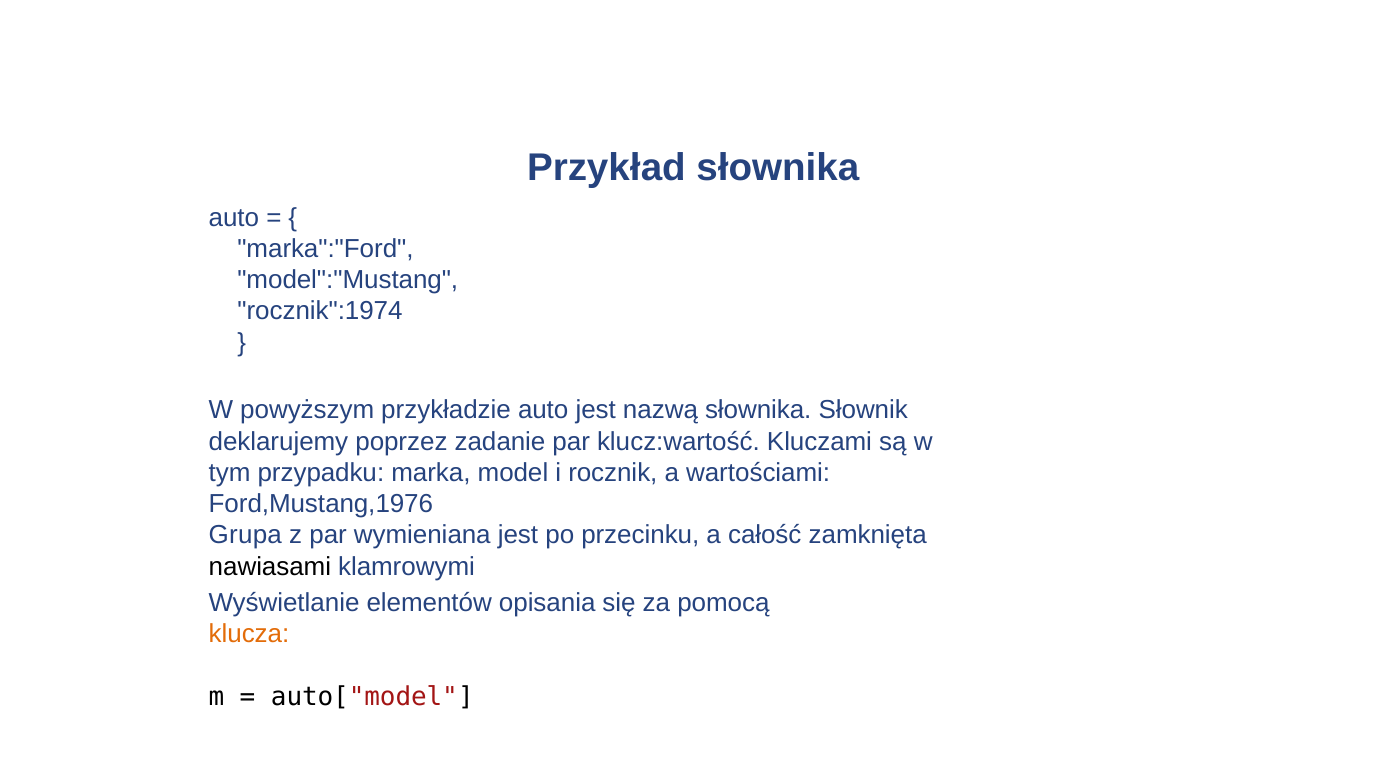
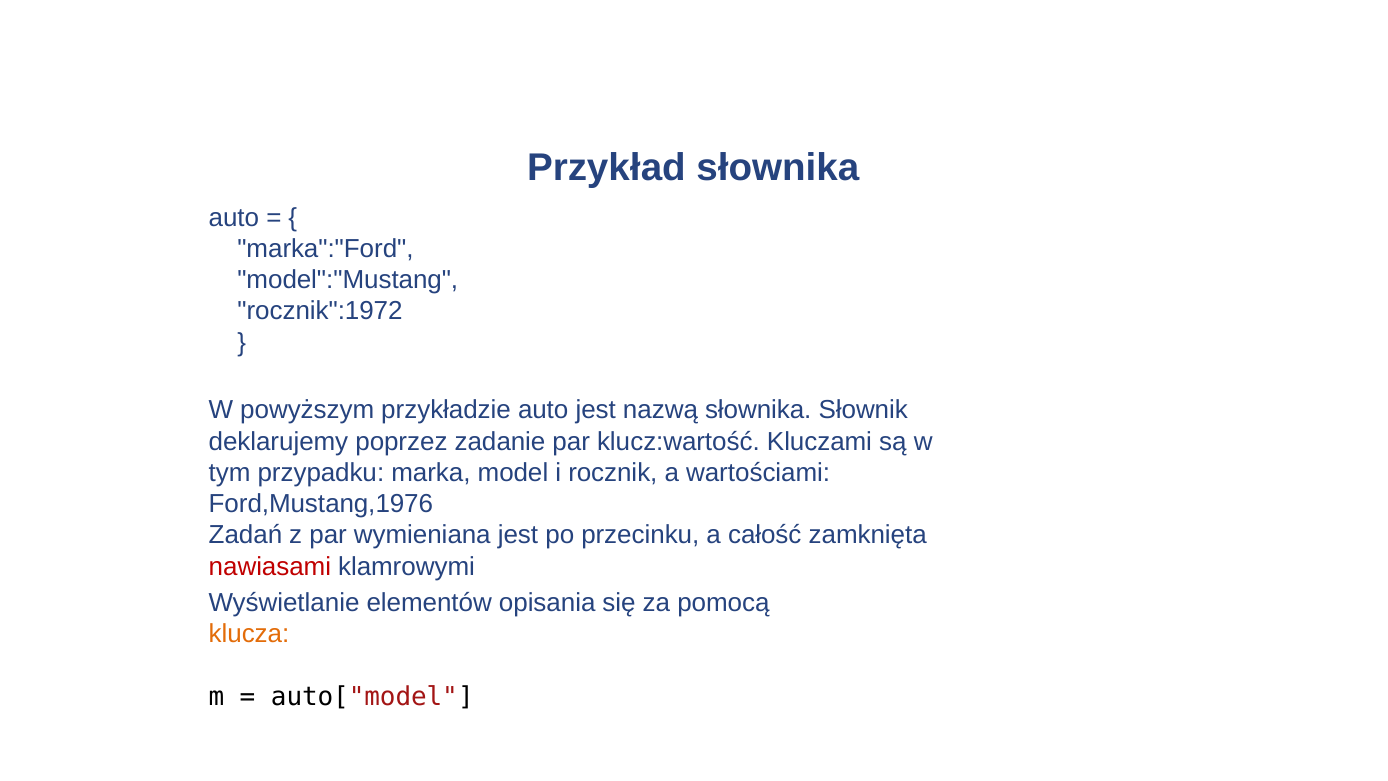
rocznik":1974: rocznik":1974 -> rocznik":1972
Grupa: Grupa -> Zadań
nawiasami colour: black -> red
